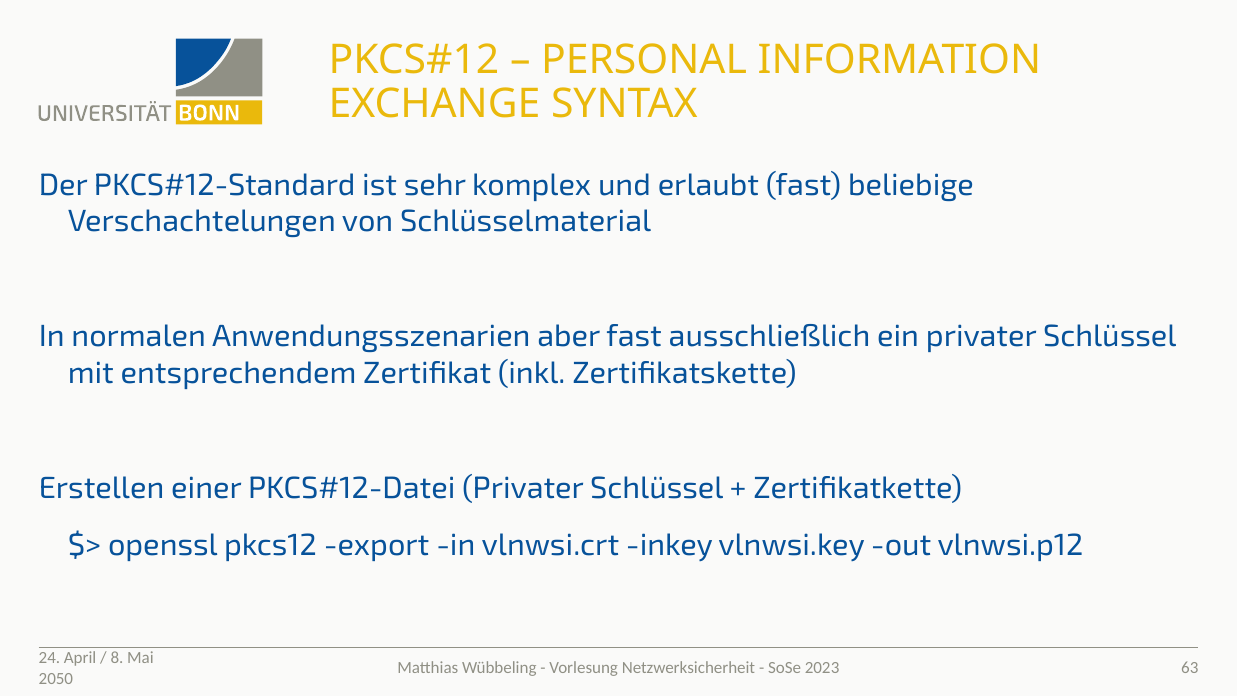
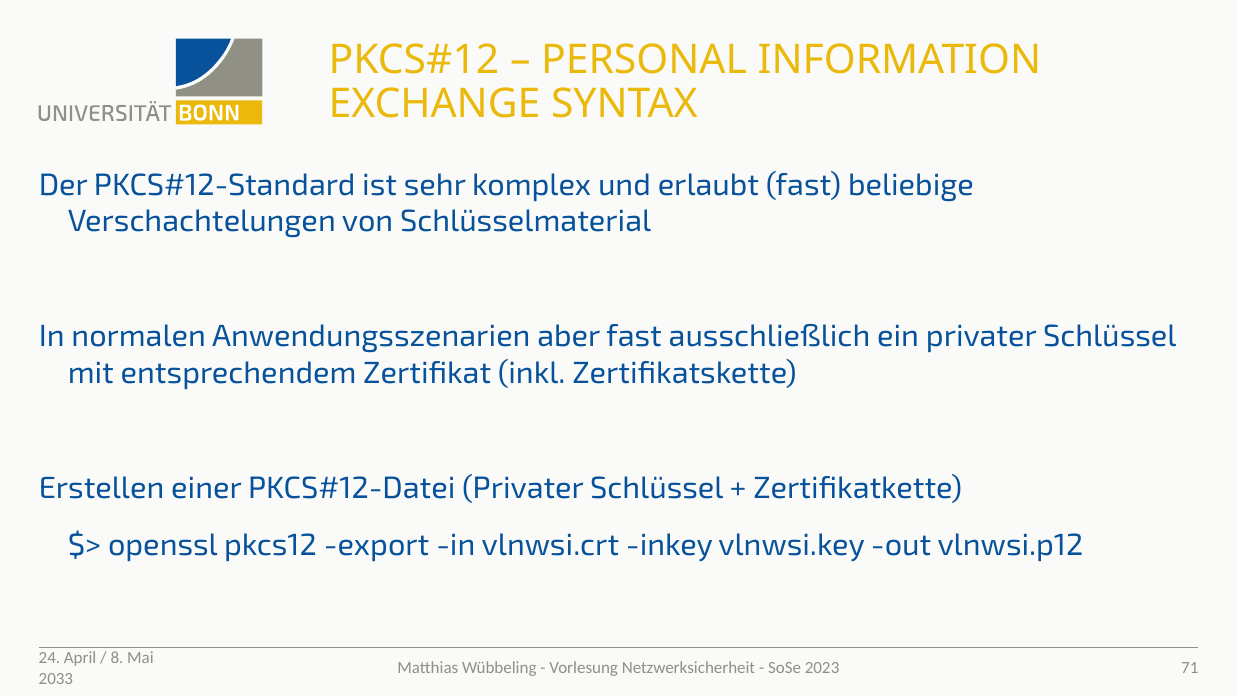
63: 63 -> 71
2050: 2050 -> 2033
